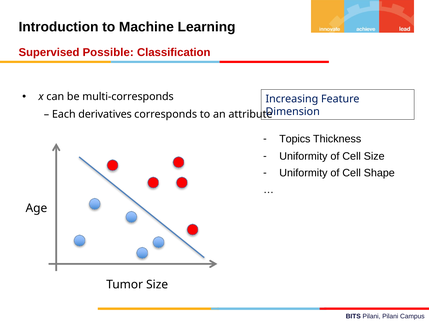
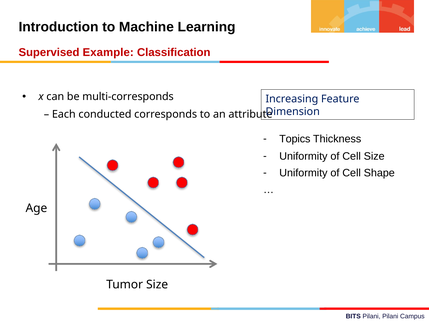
Possible: Possible -> Example
derivatives: derivatives -> conducted
